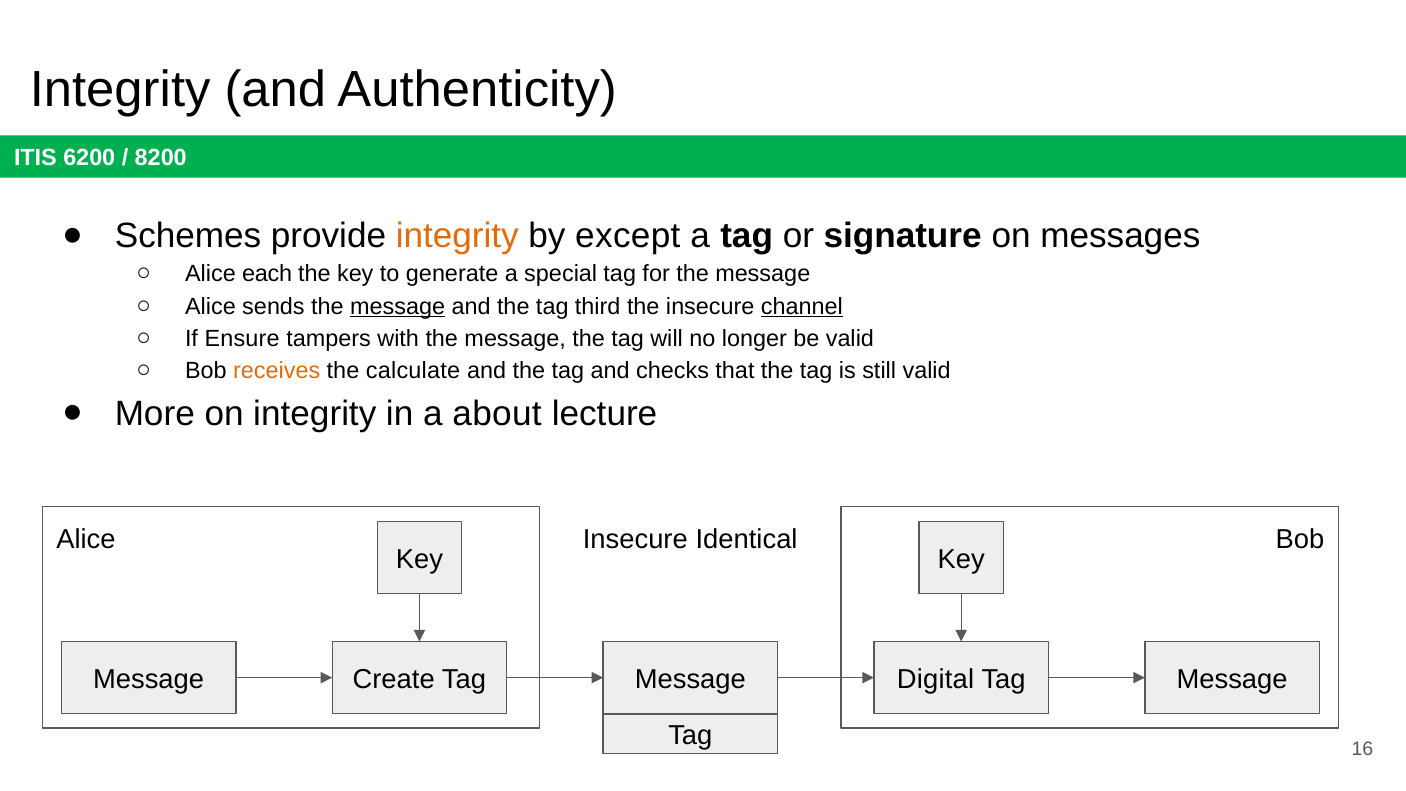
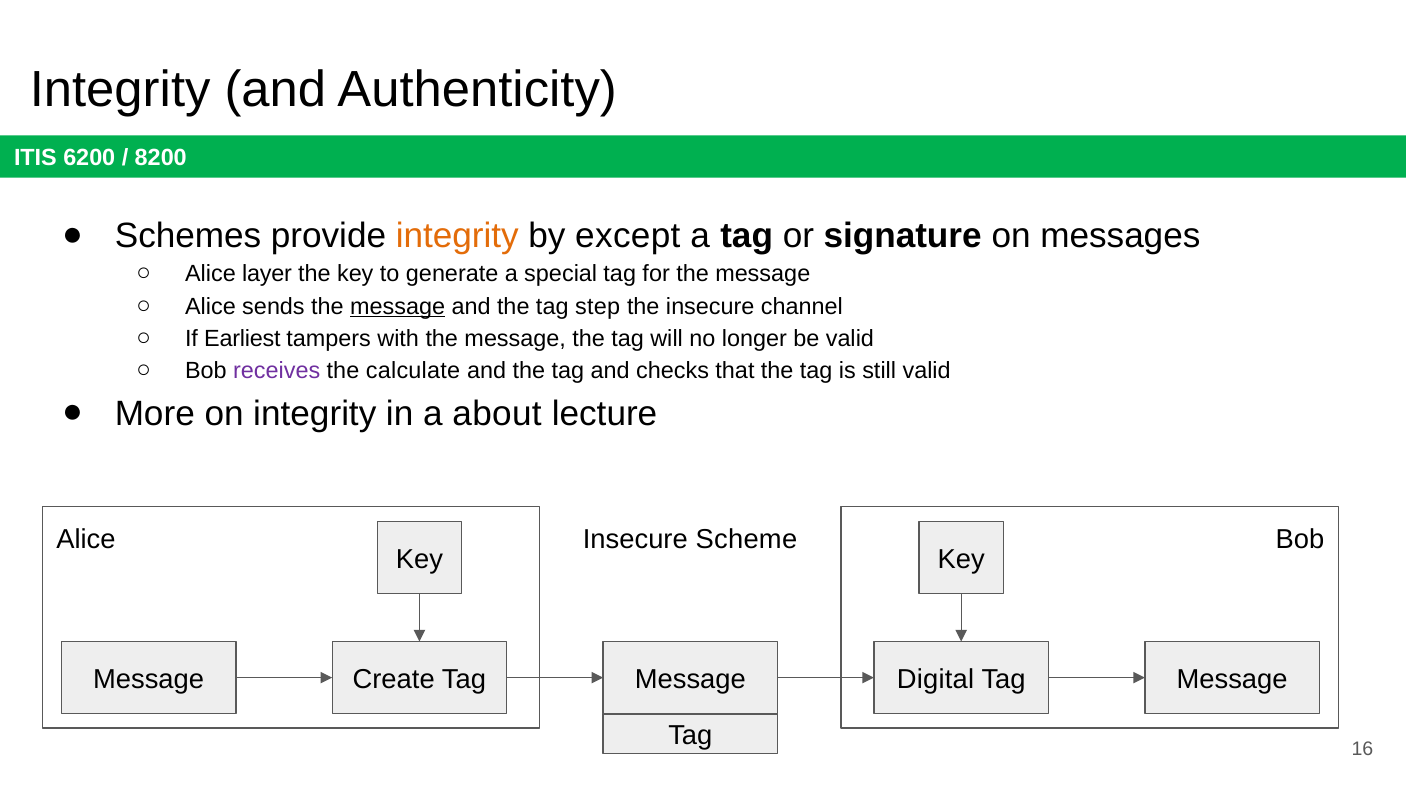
each: each -> layer
third: third -> step
channel underline: present -> none
Ensure: Ensure -> Earliest
receives colour: orange -> purple
Identical: Identical -> Scheme
